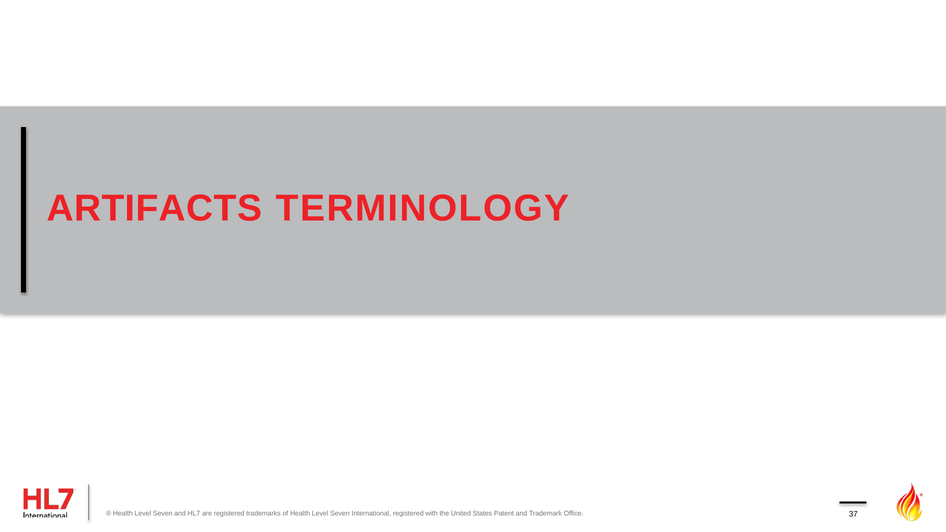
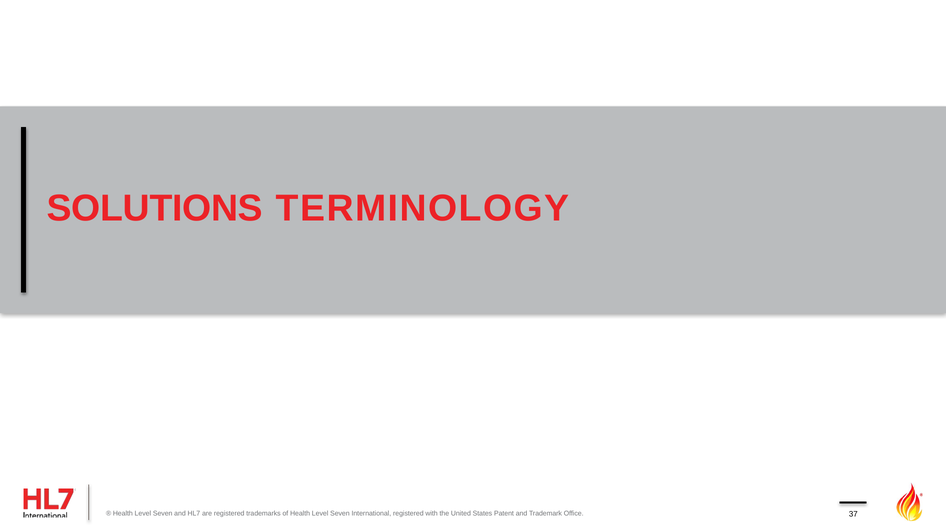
ARTIFACTS: ARTIFACTS -> SOLUTIONS
